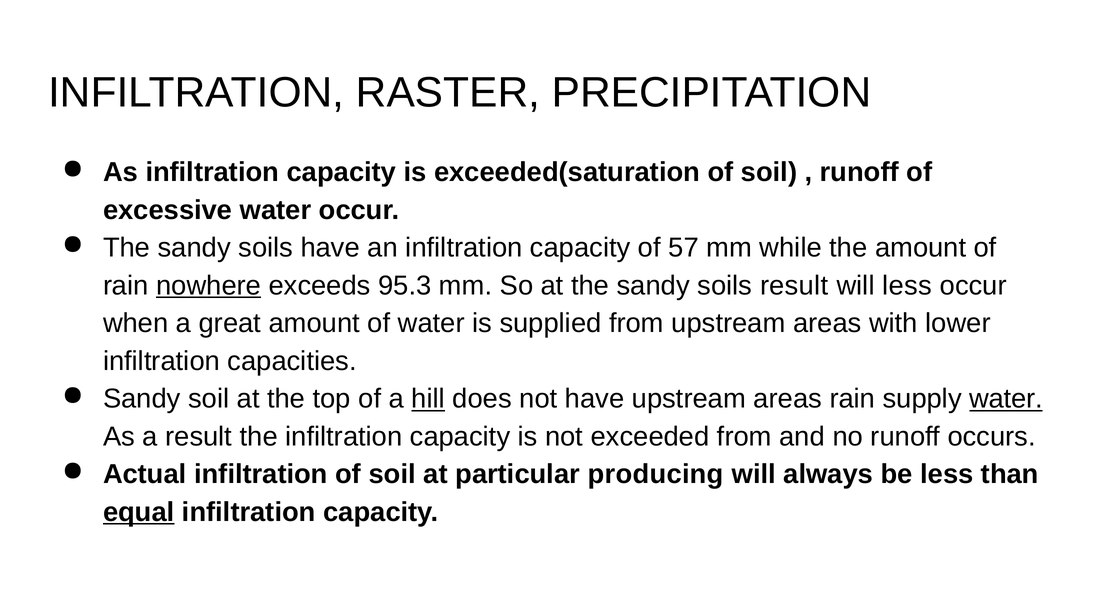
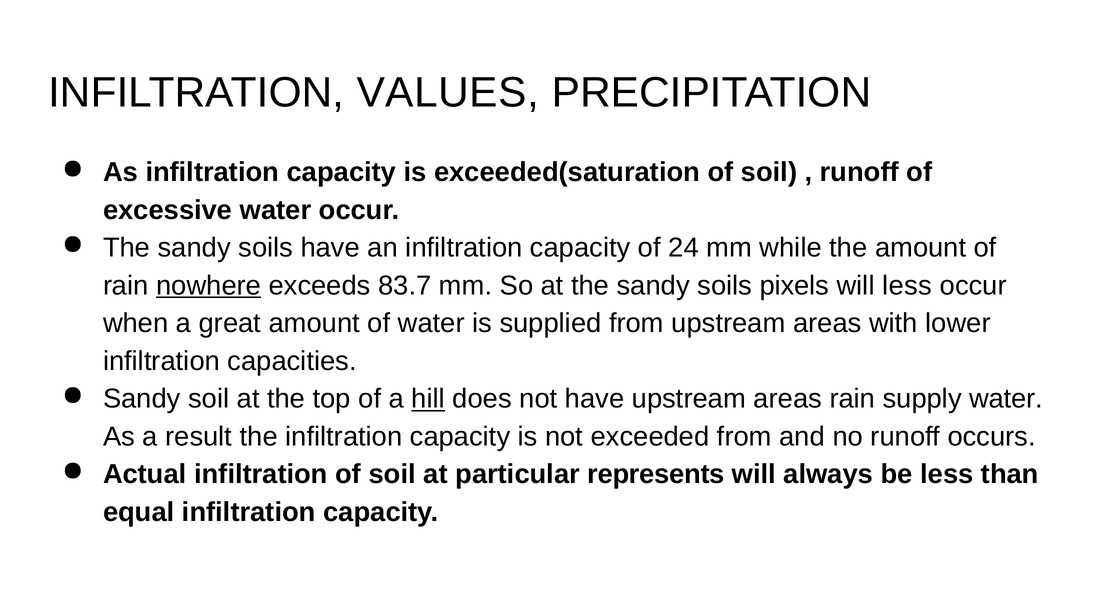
RASTER: RASTER -> VALUES
57: 57 -> 24
95.3: 95.3 -> 83.7
soils result: result -> pixels
water at (1006, 399) underline: present -> none
producing: producing -> represents
equal underline: present -> none
